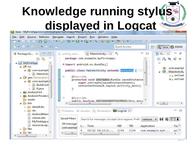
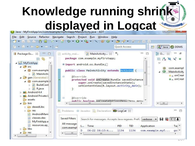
stylus: stylus -> shrink
